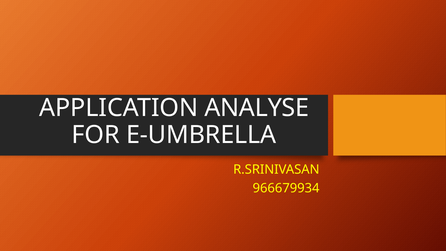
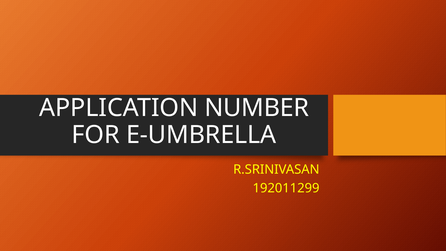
ANALYSE: ANALYSE -> NUMBER
966679934: 966679934 -> 192011299
